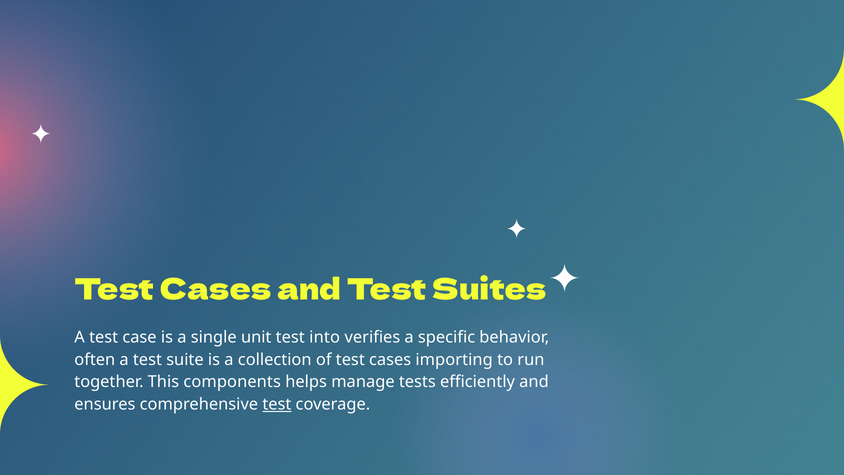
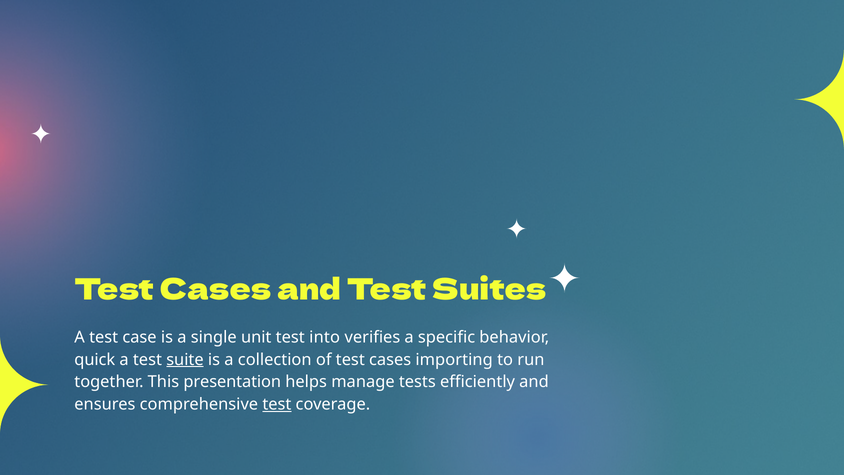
often: often -> quick
suite underline: none -> present
components: components -> presentation
